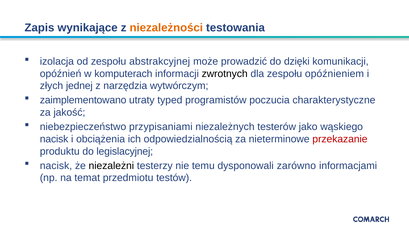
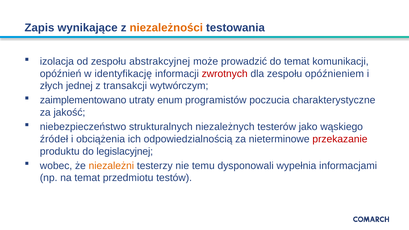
do dzięki: dzięki -> temat
komputerach: komputerach -> identyfikację
zwrotnych colour: black -> red
narzędzia: narzędzia -> transakcji
typed: typed -> enum
przypisaniami: przypisaniami -> strukturalnych
nacisk at (54, 139): nacisk -> źródeł
nacisk at (56, 166): nacisk -> wobec
niezależni colour: black -> orange
zarówno: zarówno -> wypełnia
